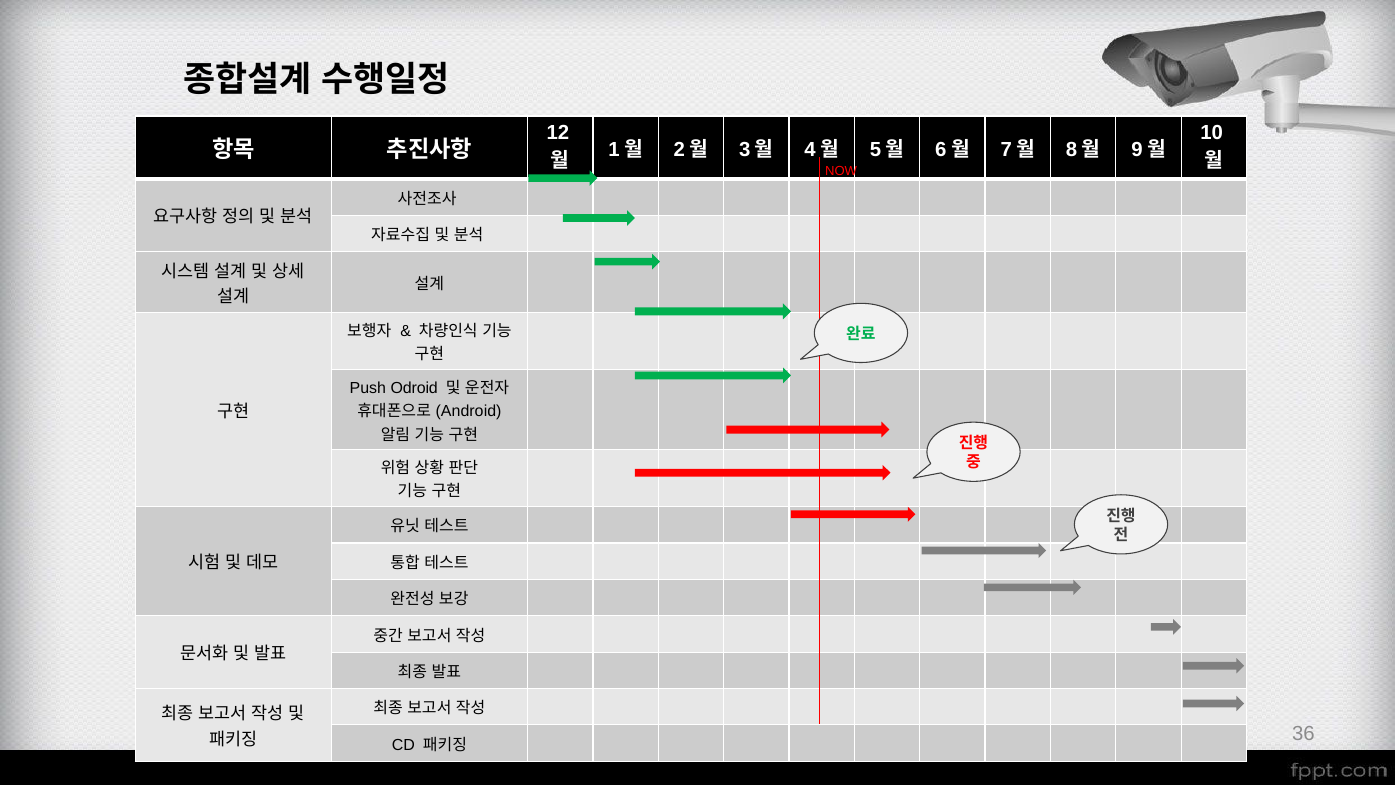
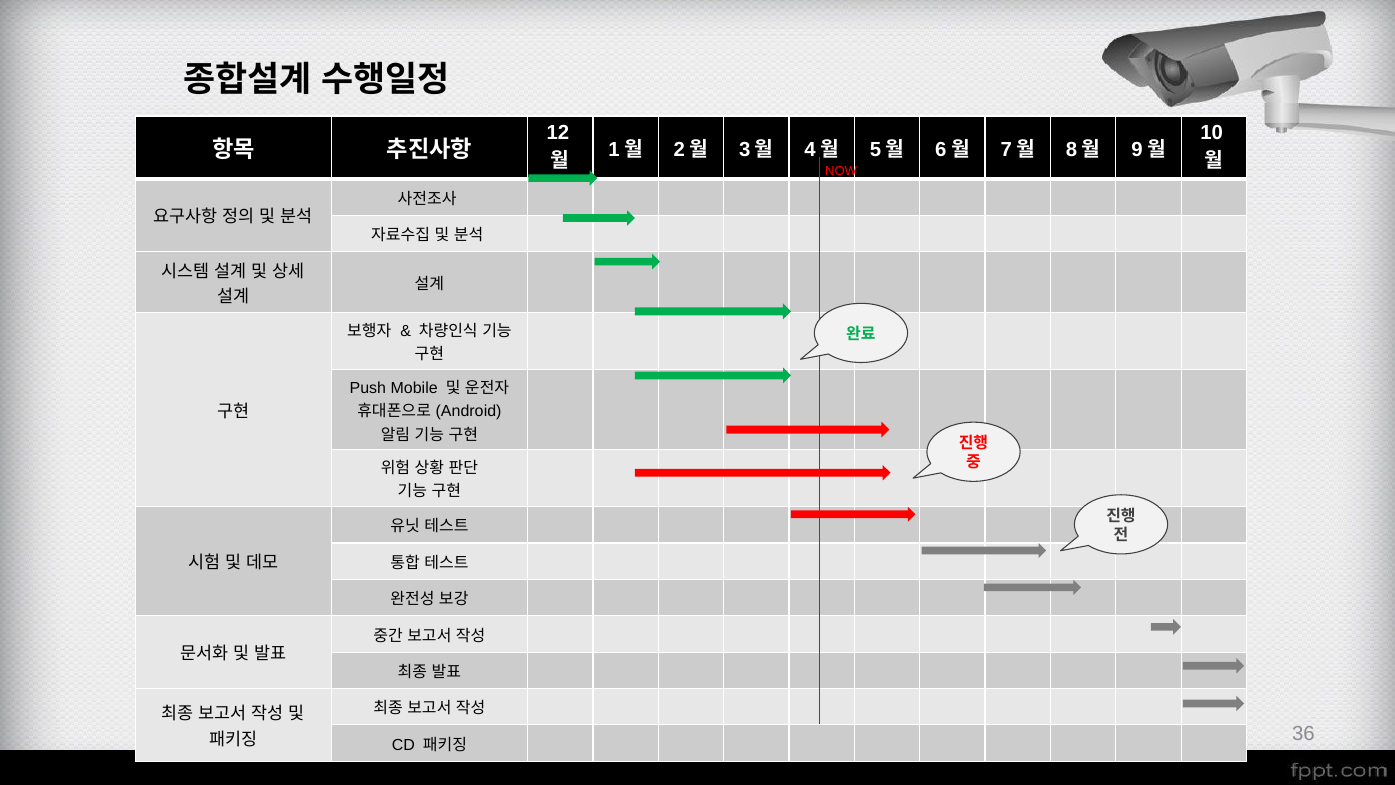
Odroid: Odroid -> Mobile
